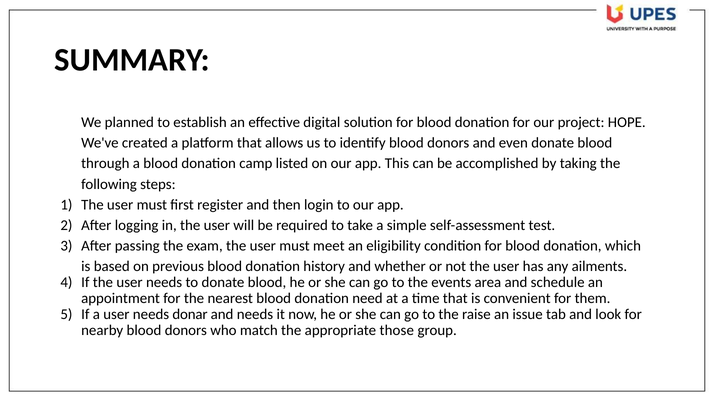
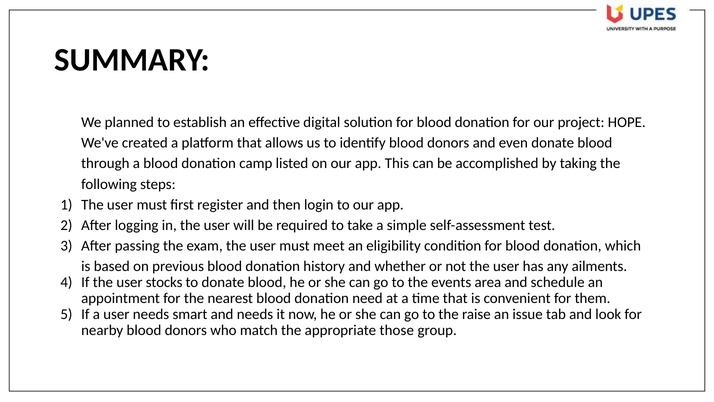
the user needs: needs -> stocks
donar: donar -> smart
